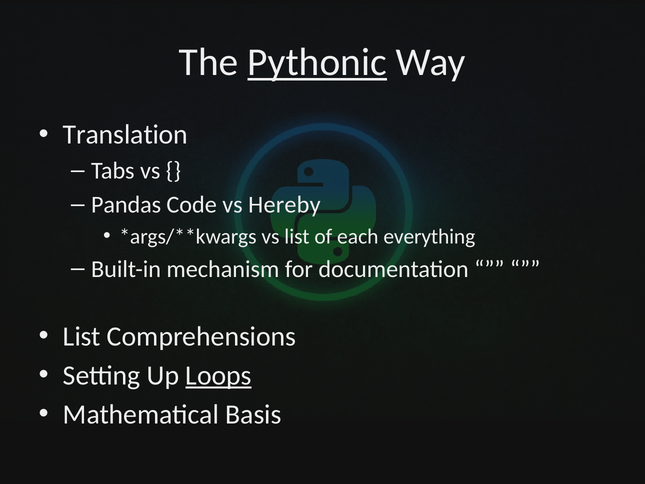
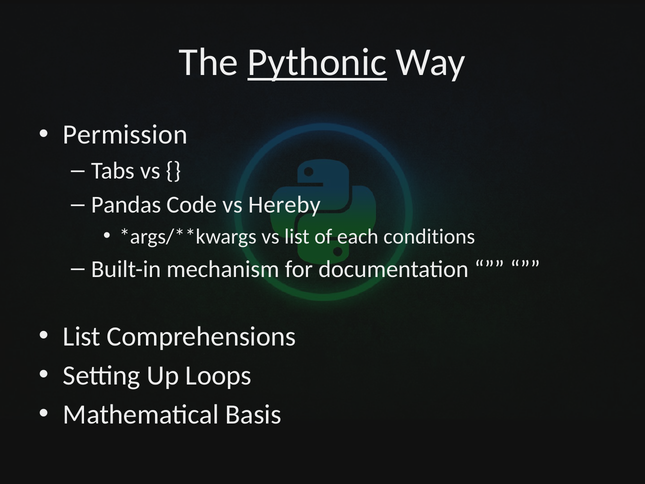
Translation: Translation -> Permission
everything: everything -> conditions
Loops underline: present -> none
